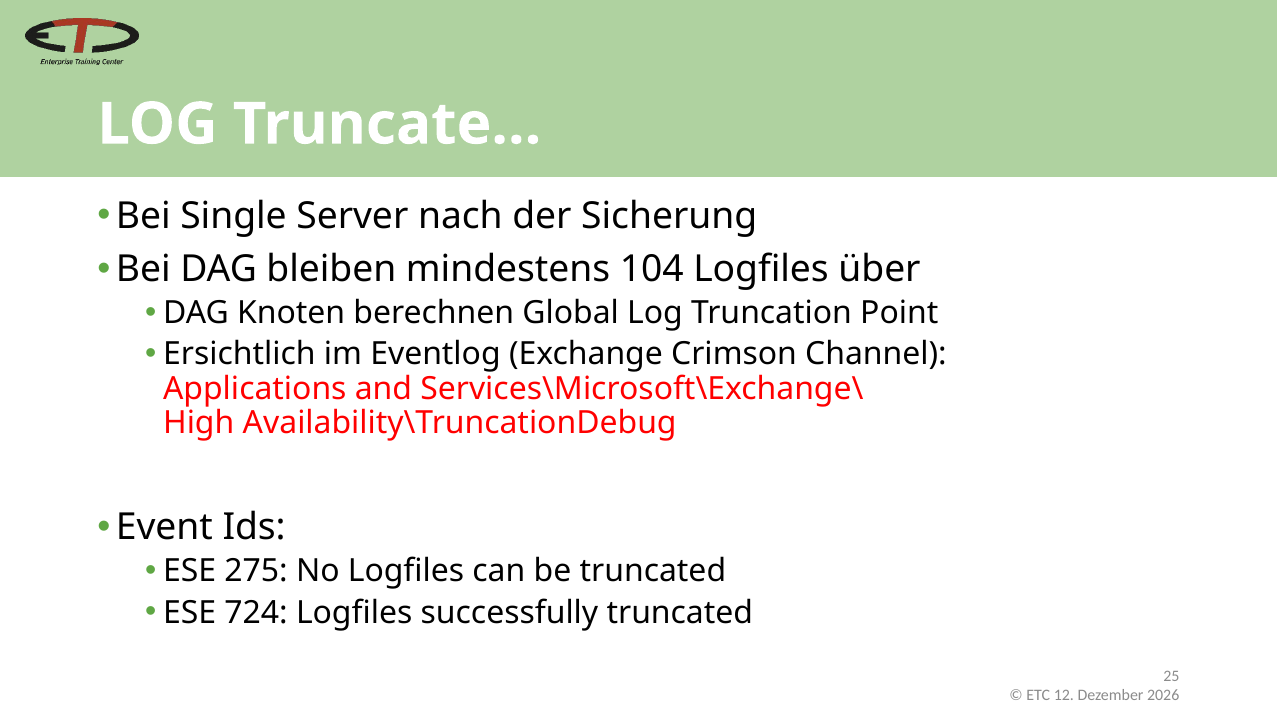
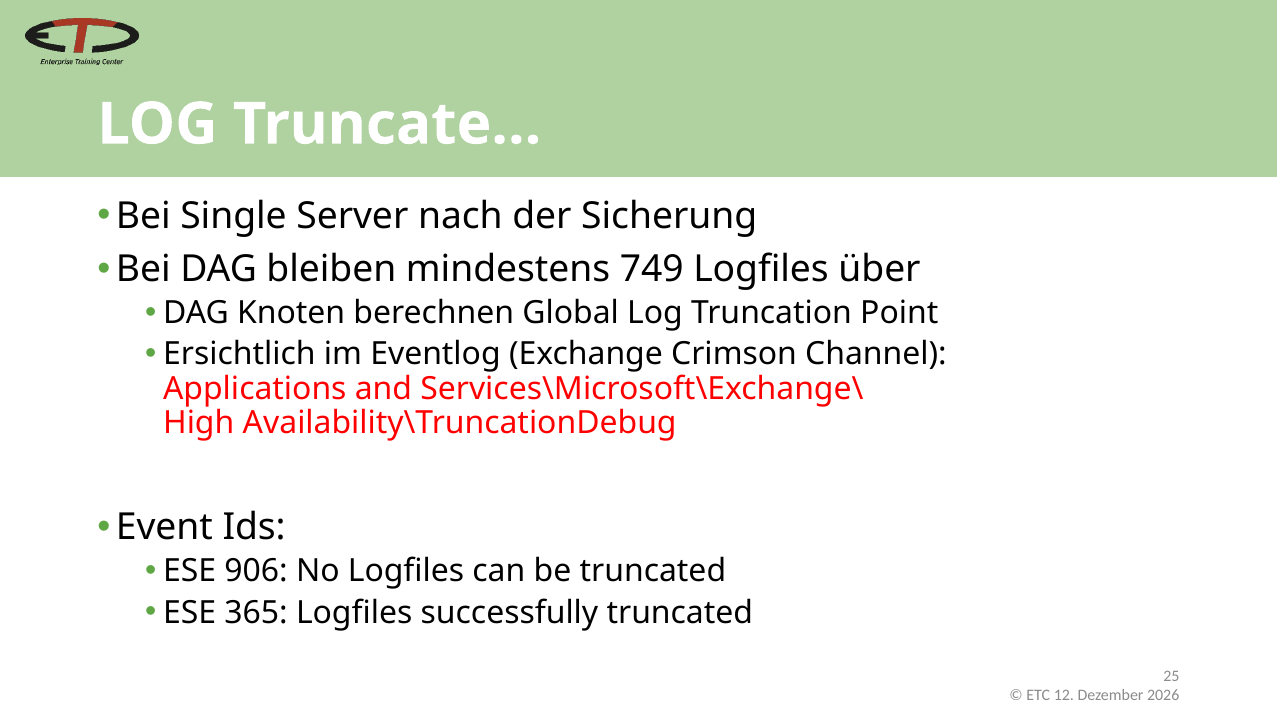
104: 104 -> 749
275: 275 -> 906
724: 724 -> 365
